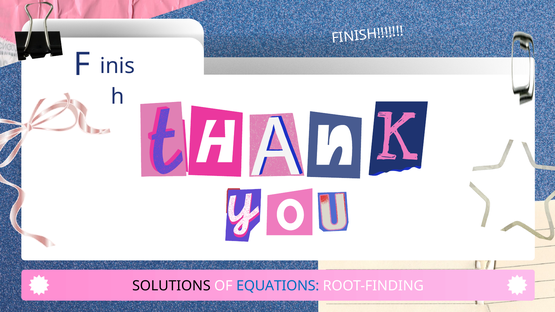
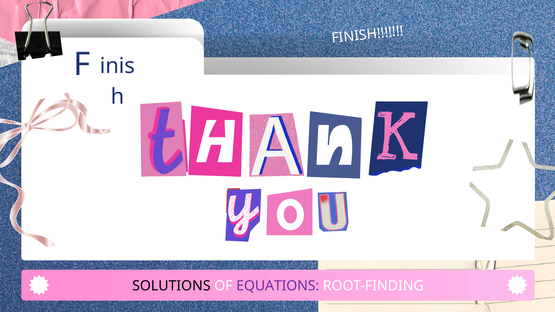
EQUATIONS colour: blue -> purple
